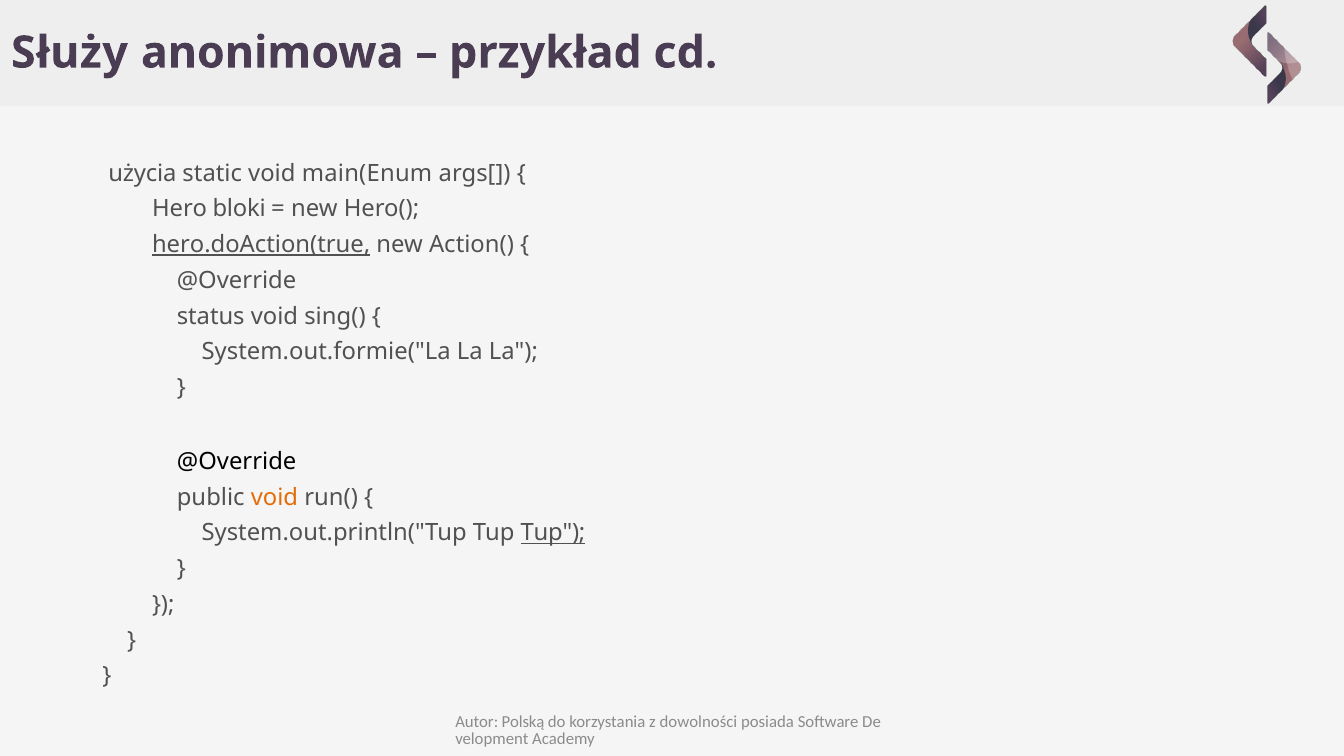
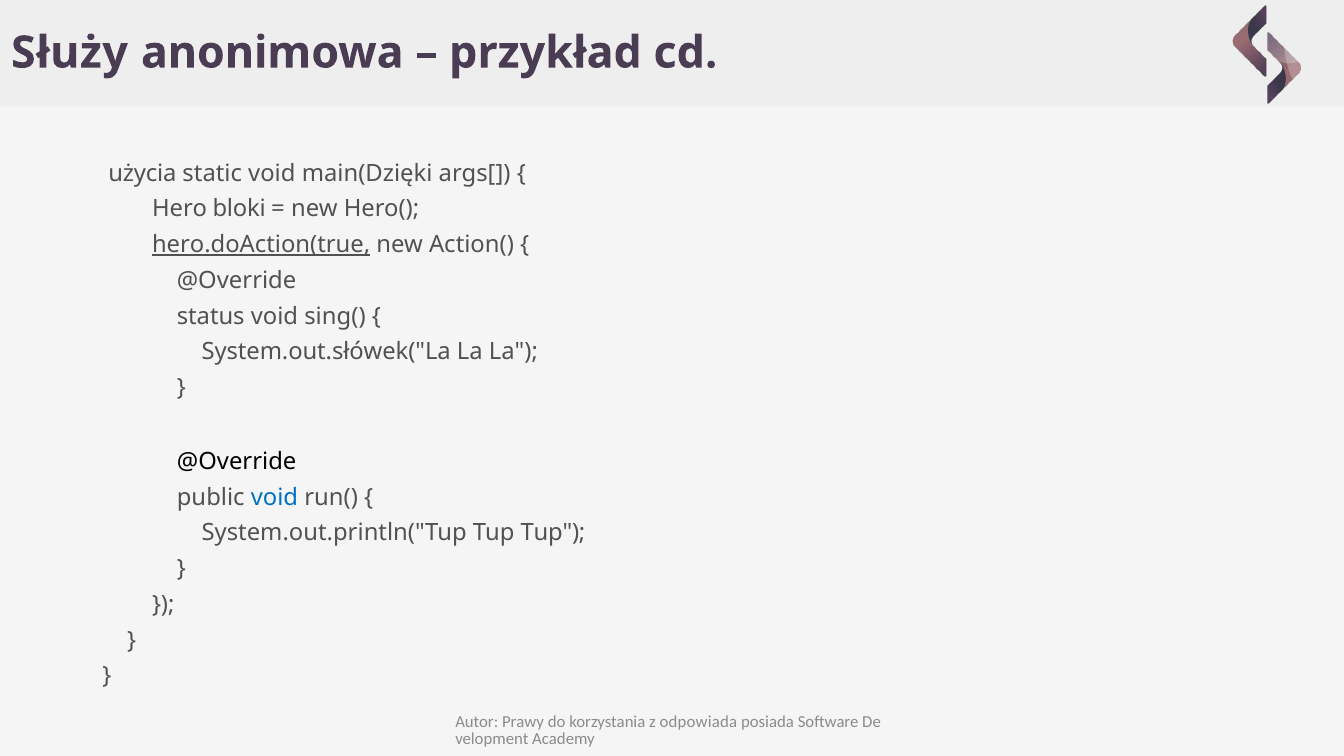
main(Enum: main(Enum -> main(Dzięki
System.out.formie("La: System.out.formie("La -> System.out.słówek("La
void at (274, 497) colour: orange -> blue
Tup at (553, 533) underline: present -> none
Polską: Polską -> Prawy
dowolności: dowolności -> odpowiada
